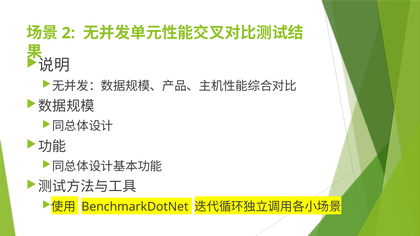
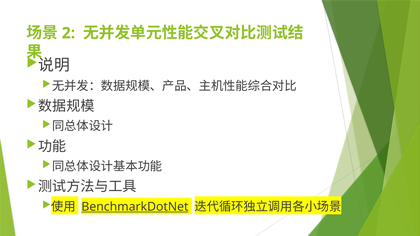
BenchmarkDotNet underline: none -> present
